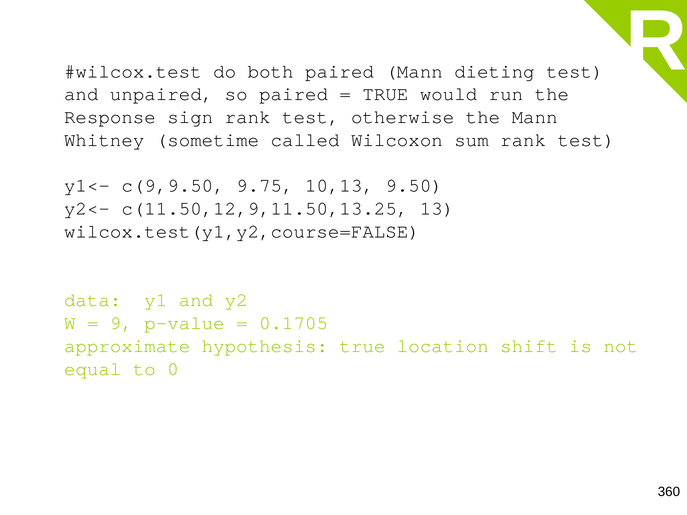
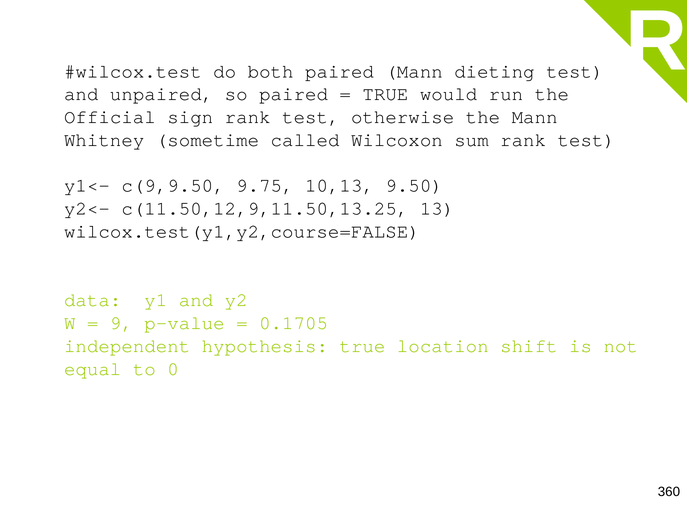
Response: Response -> Official
approximate: approximate -> independent
